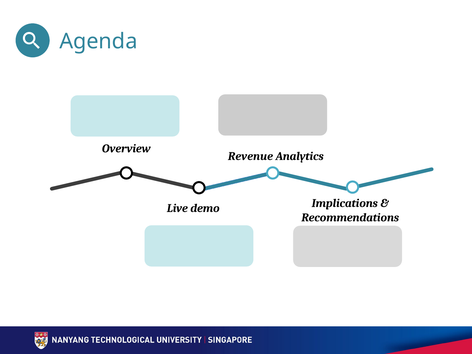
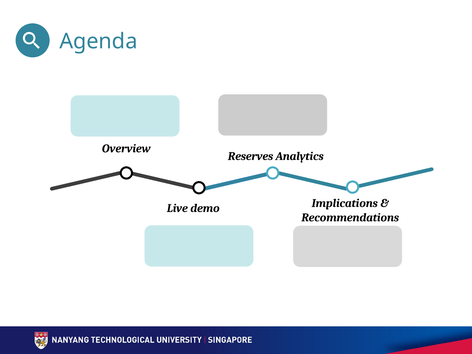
Revenue: Revenue -> Reserves
